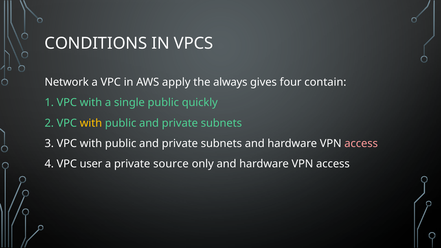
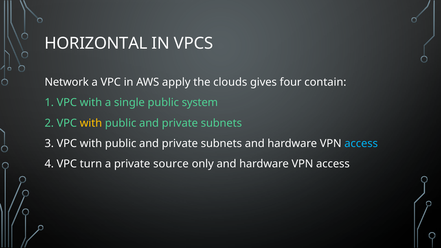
CONDITIONS: CONDITIONS -> HORIZONTAL
always: always -> clouds
quickly: quickly -> system
access at (361, 144) colour: pink -> light blue
user: user -> turn
